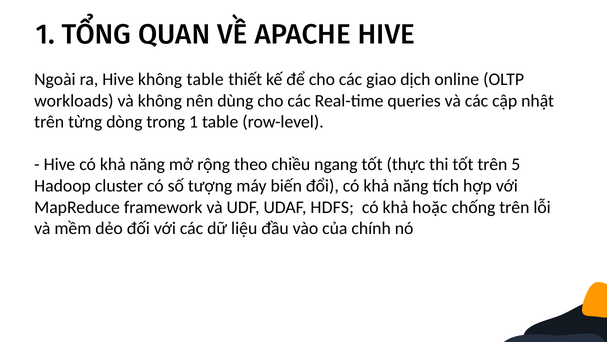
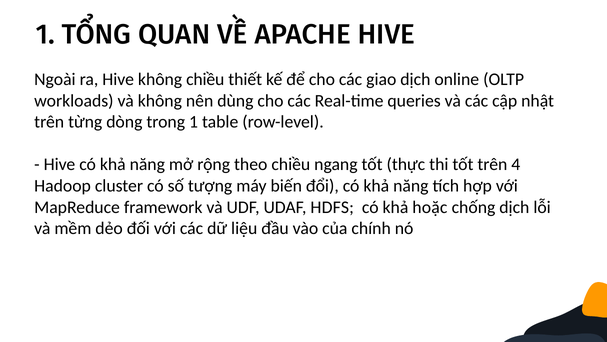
không table: table -> chiều
5: 5 -> 4
chống trên: trên -> dịch
